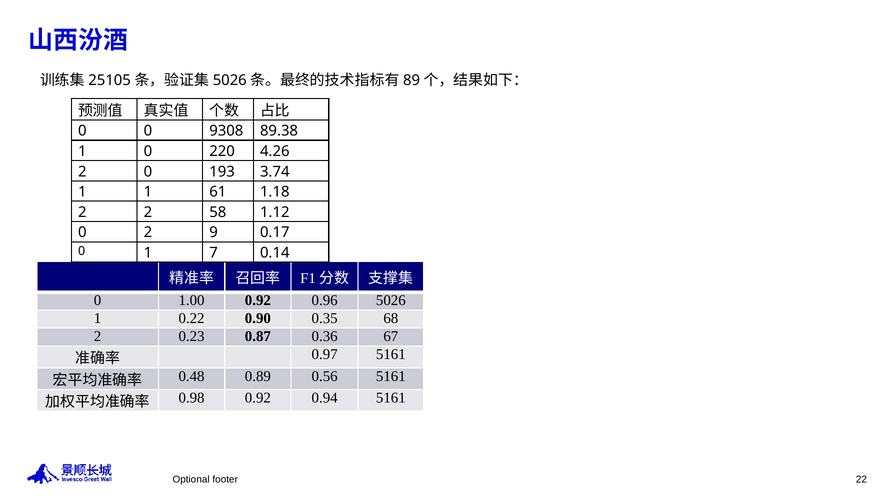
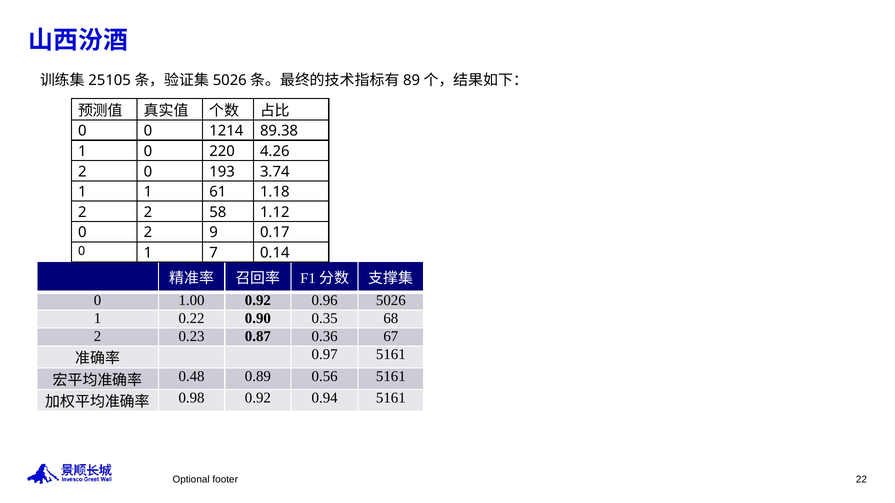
9308: 9308 -> 1214
